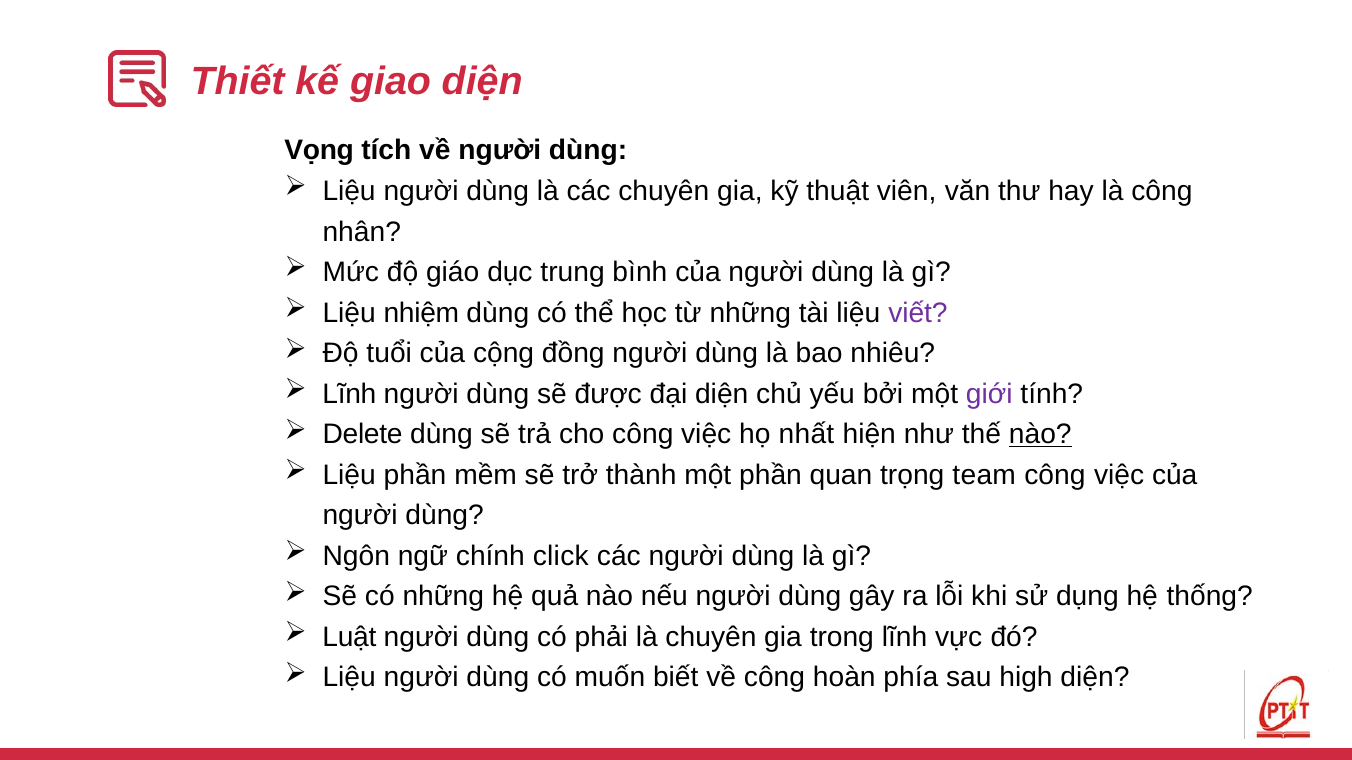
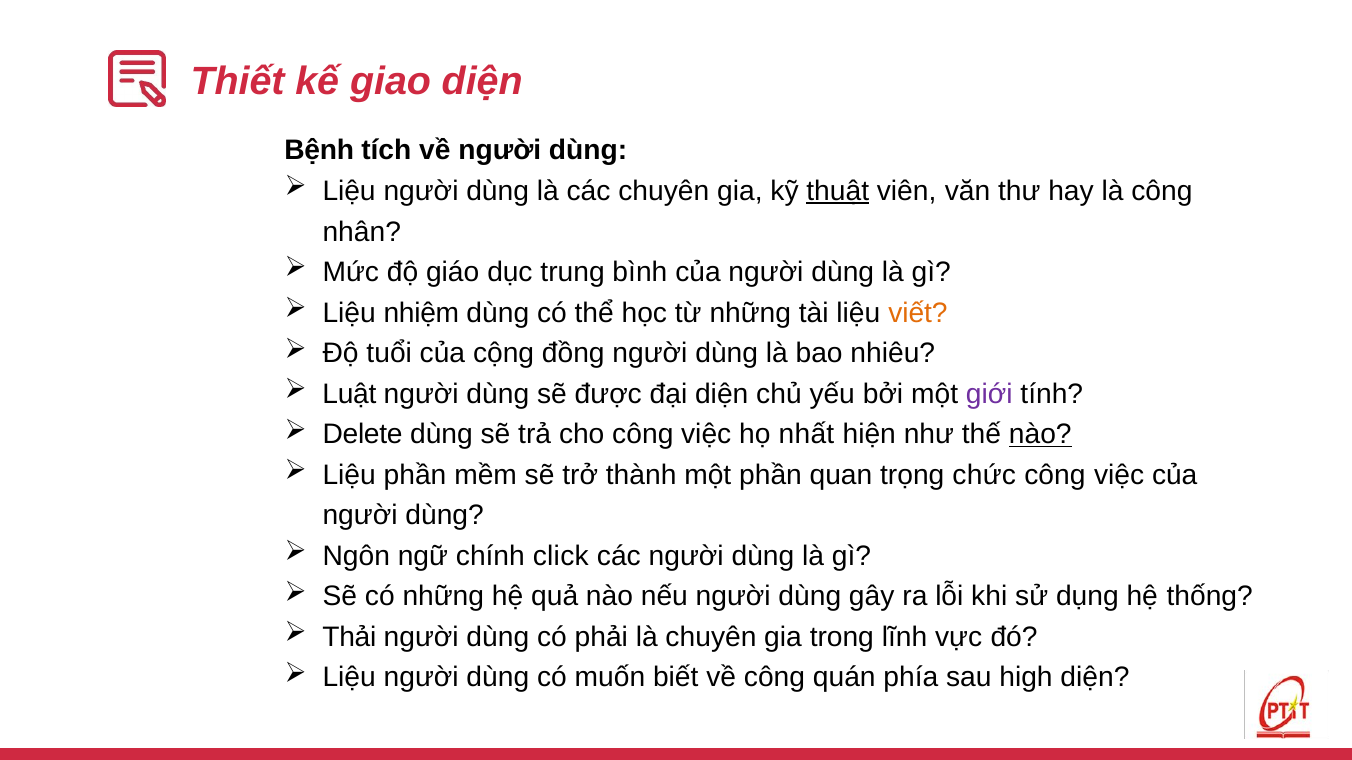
Vọng: Vọng -> Bệnh
thuật underline: none -> present
viết colour: purple -> orange
Lĩnh at (349, 394): Lĩnh -> Luật
team: team -> chức
Luật: Luật -> Thải
hoàn: hoàn -> quán
